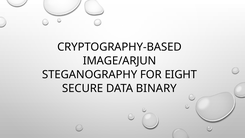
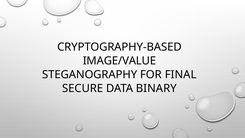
IMAGE/ARJUN: IMAGE/ARJUN -> IMAGE/VALUE
EIGHT: EIGHT -> FINAL
